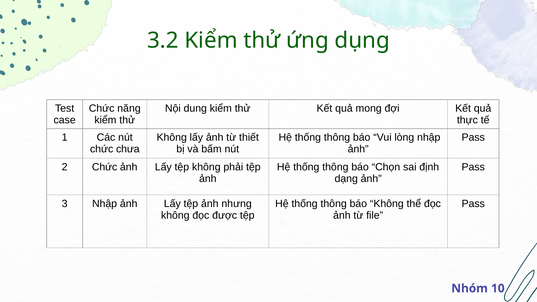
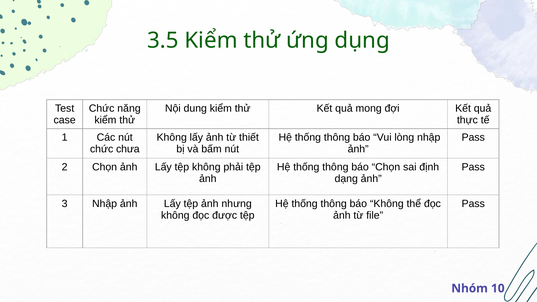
3.2: 3.2 -> 3.5
2 Chức: Chức -> Chọn
